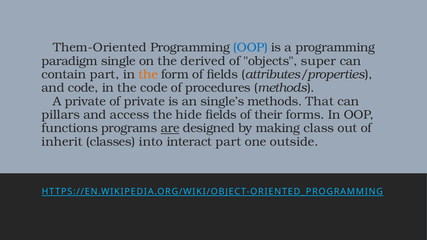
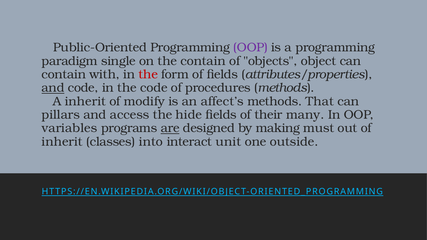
Them-Oriented: Them-Oriented -> Public-Oriented
OOP at (251, 48) colour: blue -> purple
the derived: derived -> contain
super: super -> object
contain part: part -> with
the at (148, 74) colour: orange -> red
and at (53, 88) underline: none -> present
A private: private -> inherit
of private: private -> modify
single’s: single’s -> affect’s
forms: forms -> many
functions: functions -> variables
class: class -> must
interact part: part -> unit
